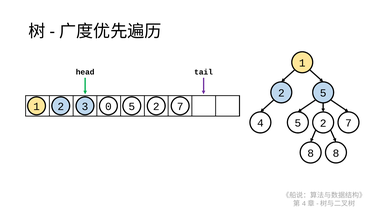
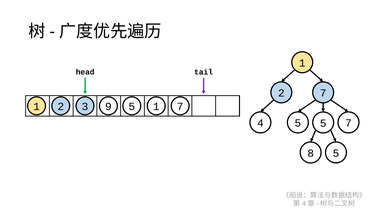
2 5: 5 -> 7
0: 0 -> 9
2 at (156, 106): 2 -> 1
2 at (323, 123): 2 -> 5
8 8: 8 -> 5
